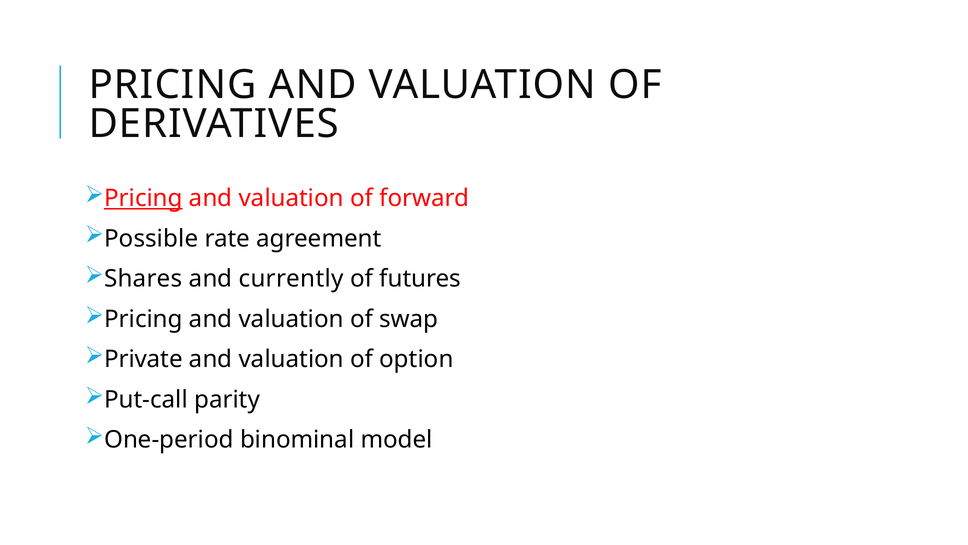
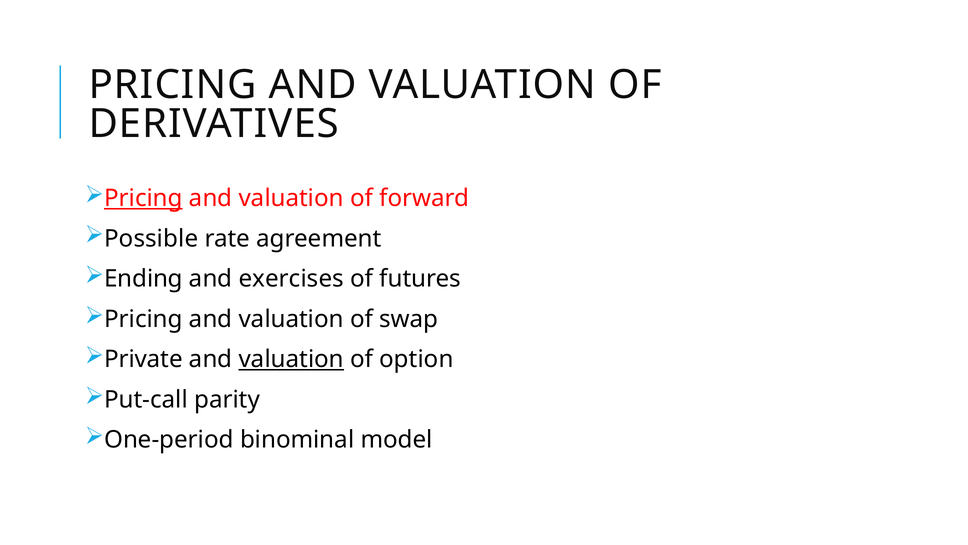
Shares: Shares -> Ending
currently: currently -> exercises
valuation at (291, 359) underline: none -> present
